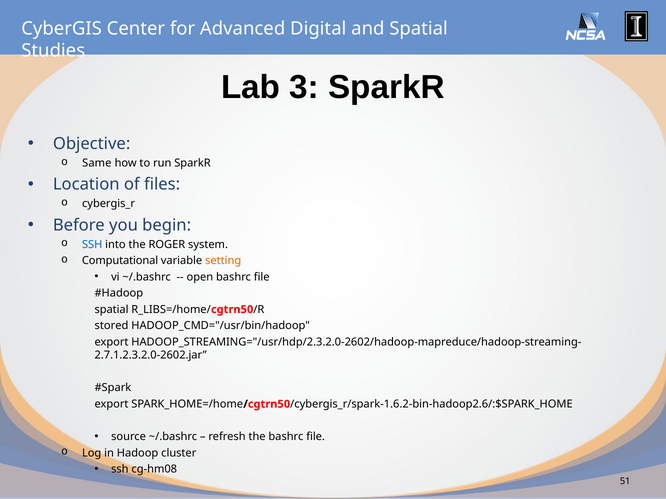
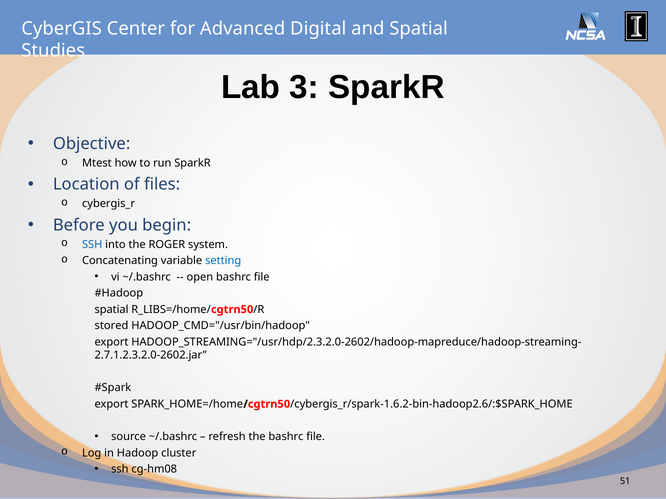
Same: Same -> Mtest
Computational: Computational -> Concatenating
setting colour: orange -> blue
